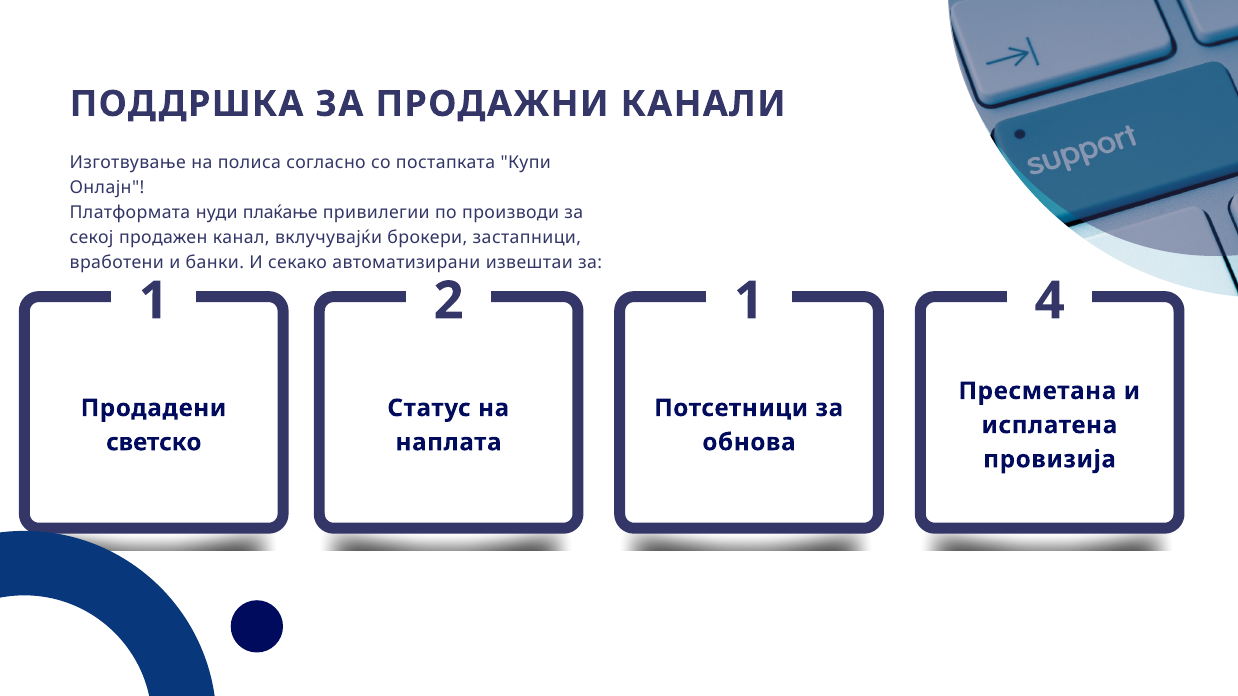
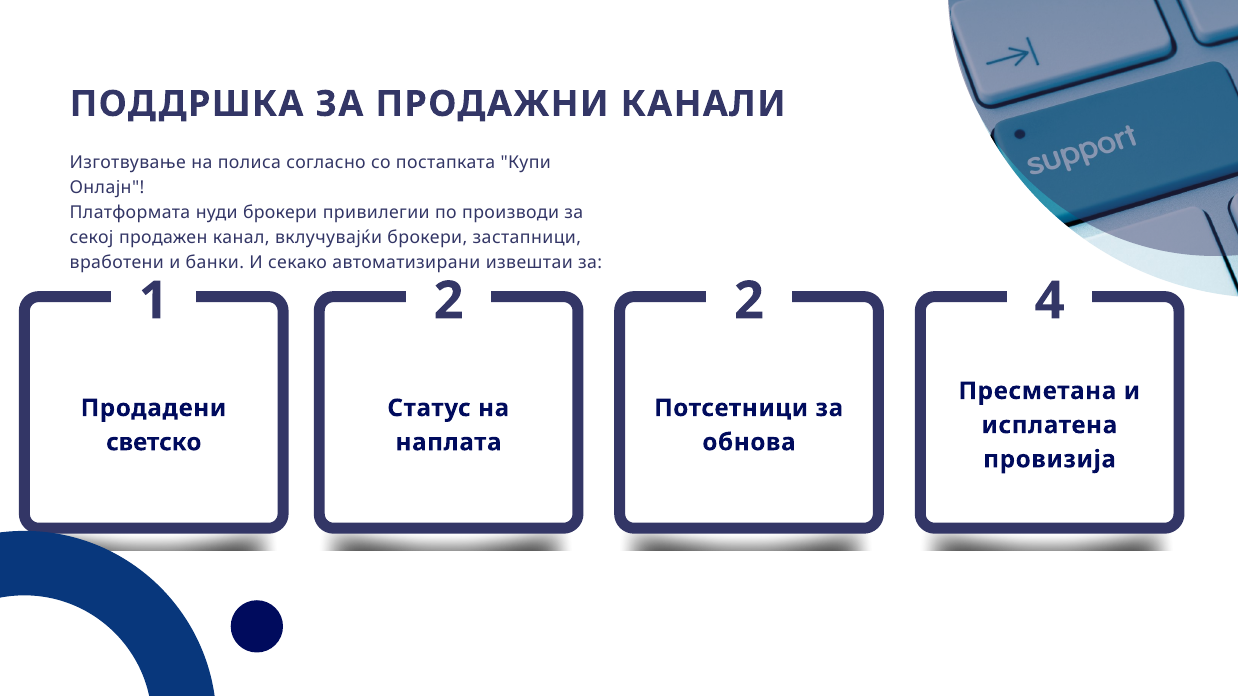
нуди плаќање: плаќање -> брокери
2 1: 1 -> 2
